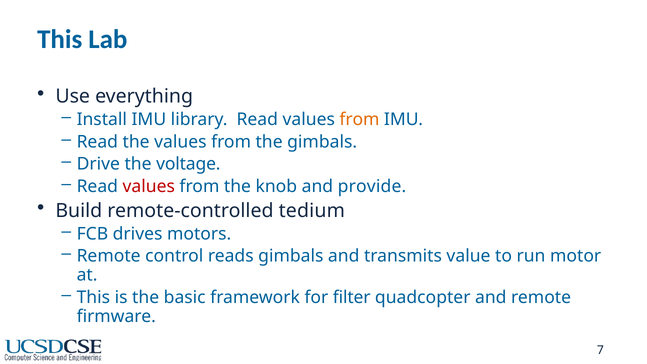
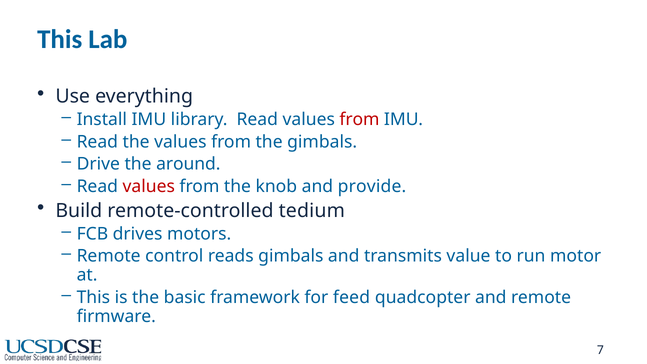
from at (359, 120) colour: orange -> red
voltage: voltage -> around
filter: filter -> feed
